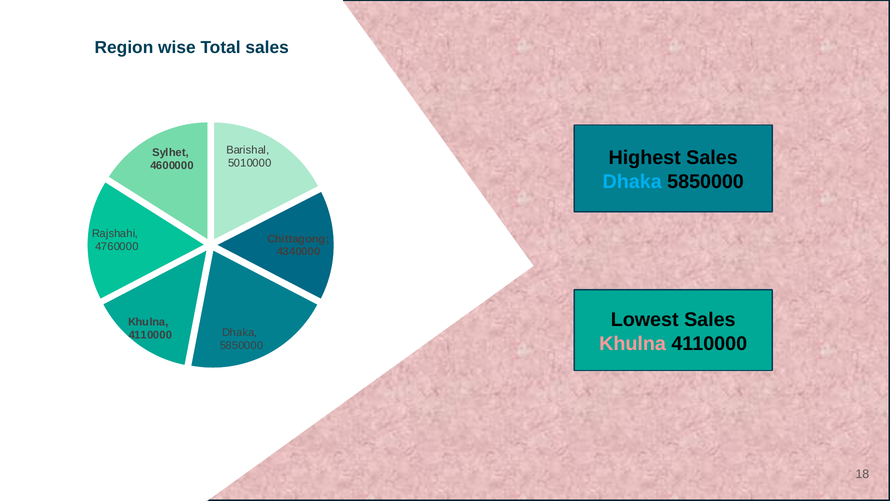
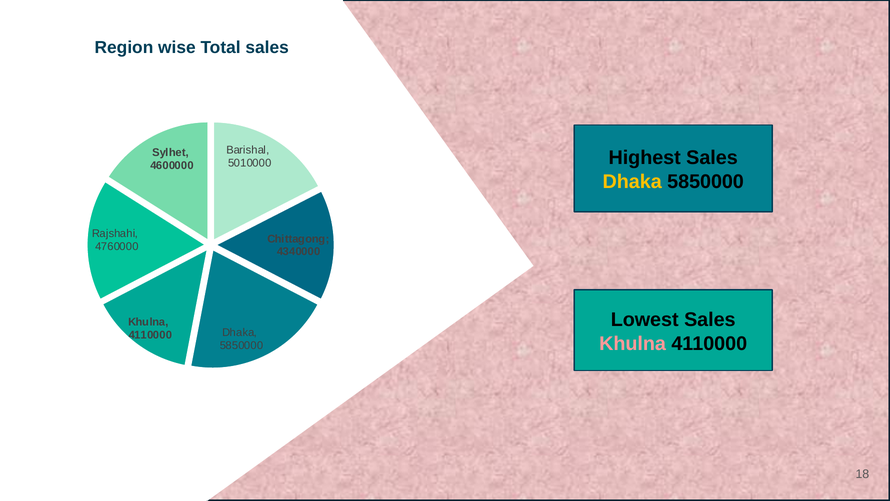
Dhaka at (632, 181) colour: light blue -> yellow
